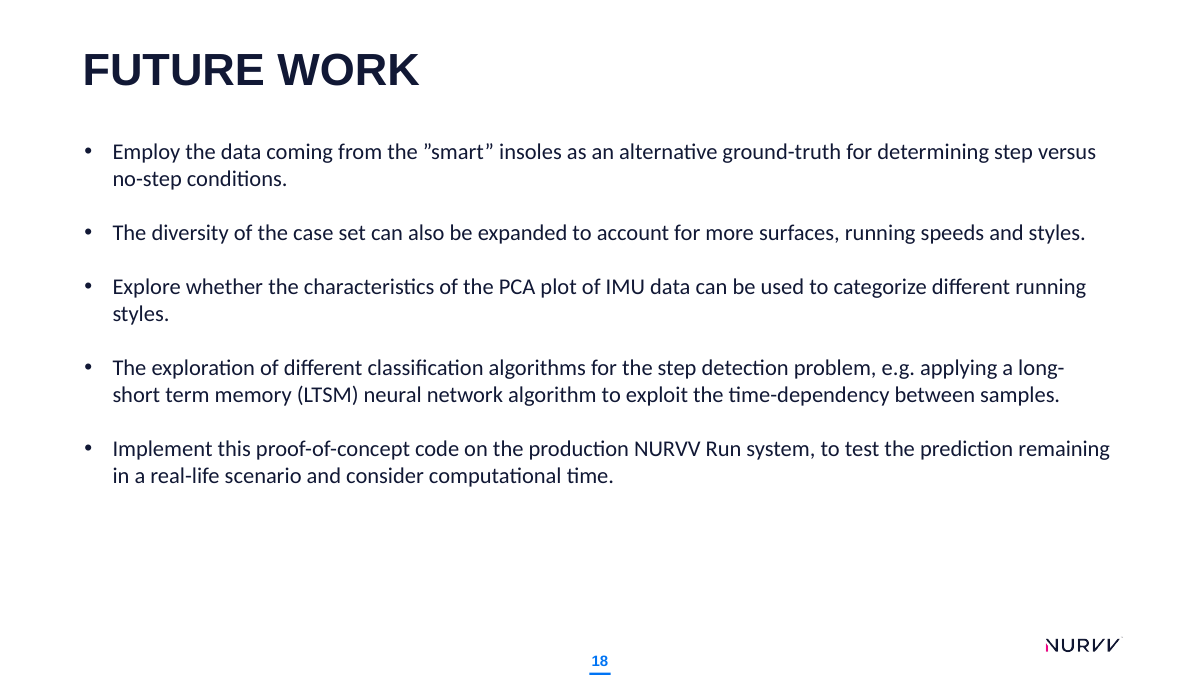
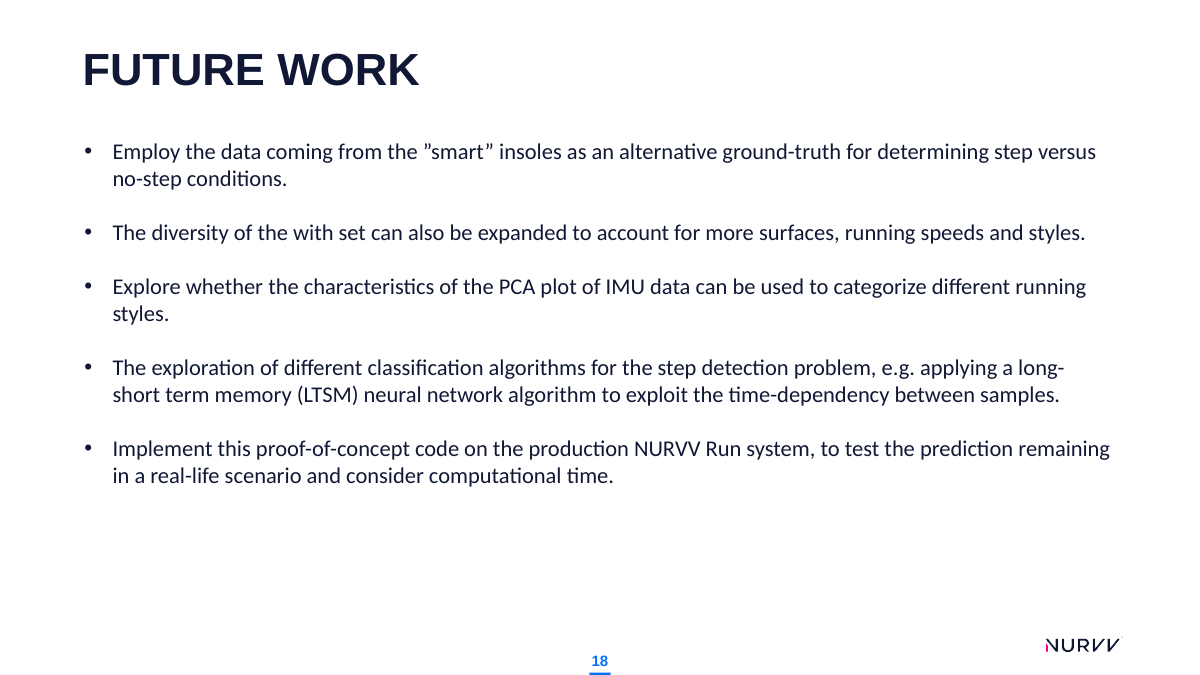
case: case -> with
